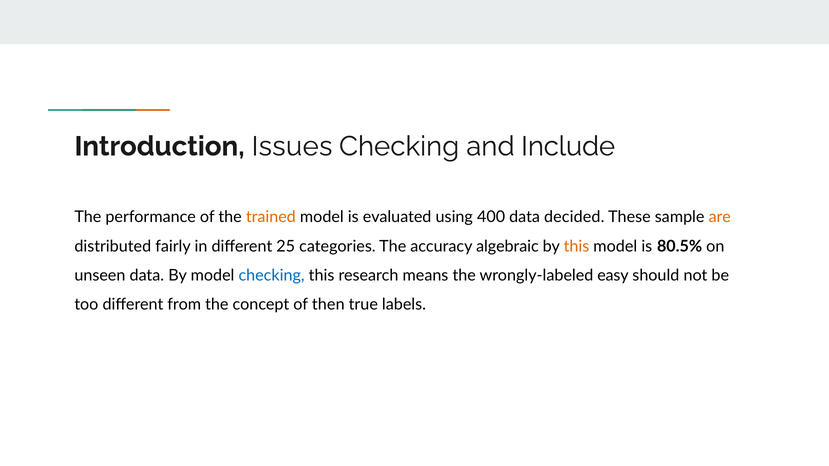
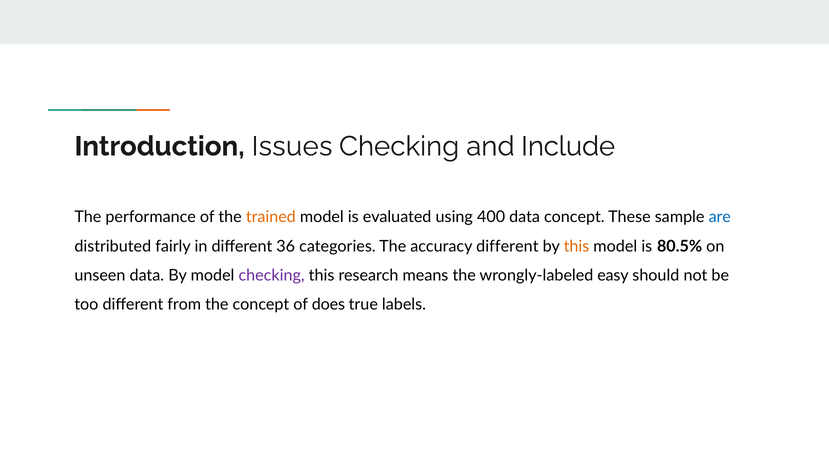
data decided: decided -> concept
are colour: orange -> blue
25: 25 -> 36
accuracy algebraic: algebraic -> different
checking at (272, 275) colour: blue -> purple
then: then -> does
